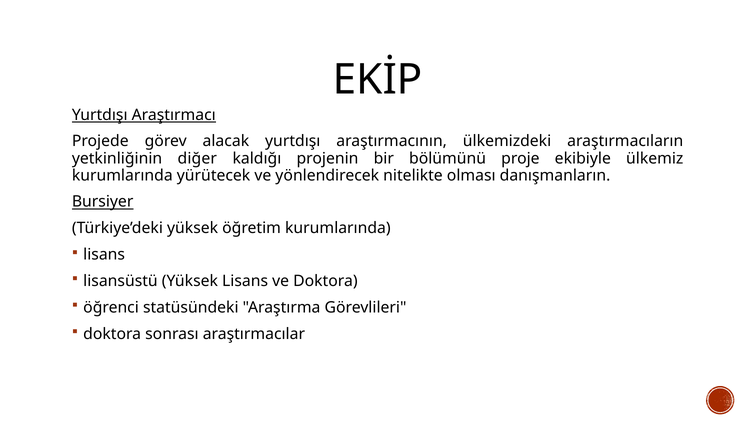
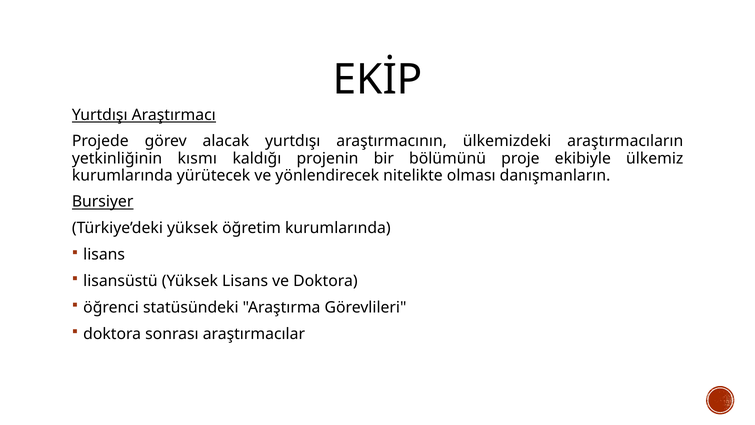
diğer: diğer -> kısmı
